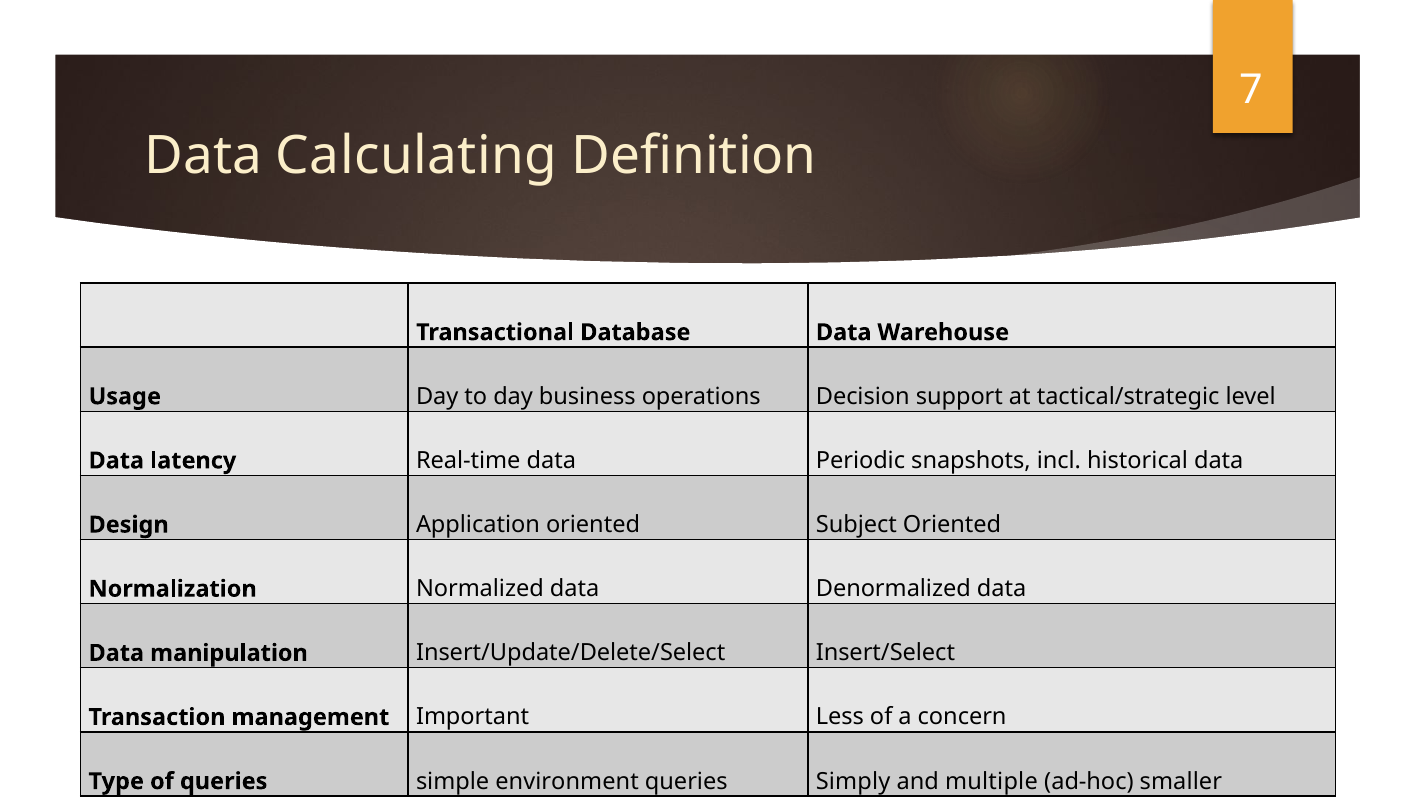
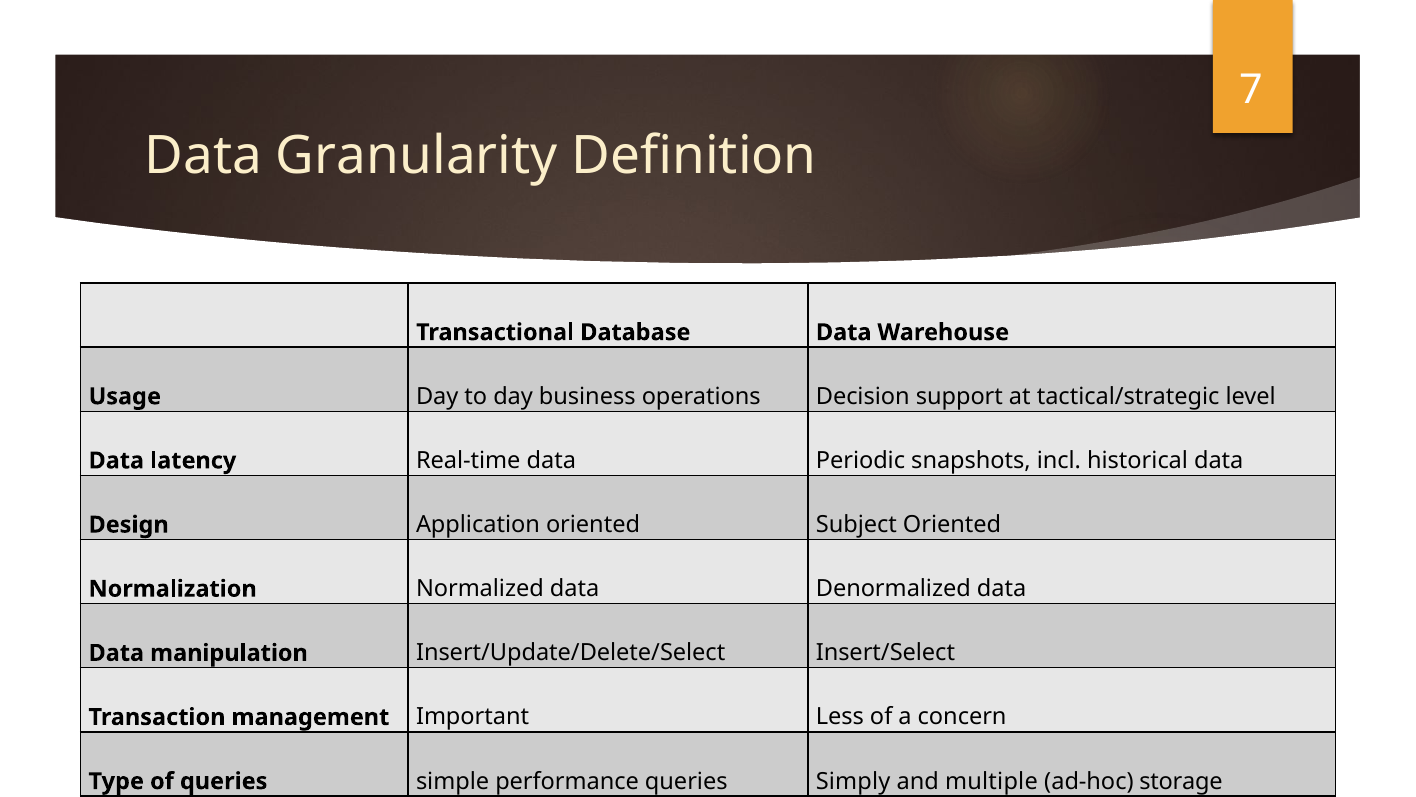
Calculating: Calculating -> Granularity
environment: environment -> performance
smaller: smaller -> storage
